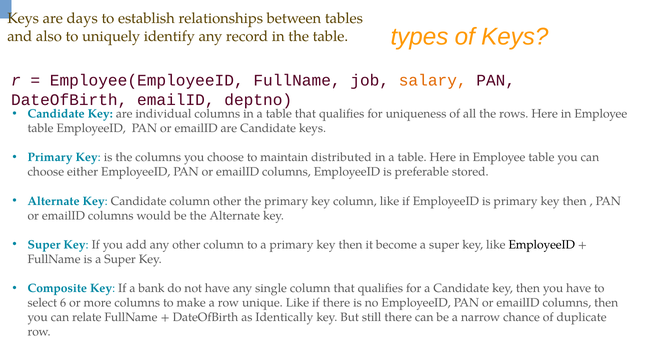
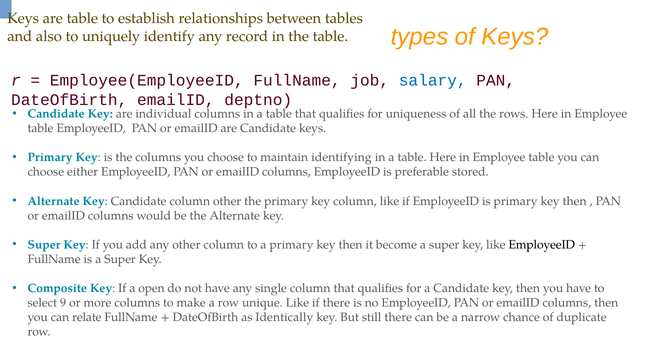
are days: days -> table
salary colour: orange -> blue
distributed: distributed -> identifying
bank: bank -> open
6: 6 -> 9
